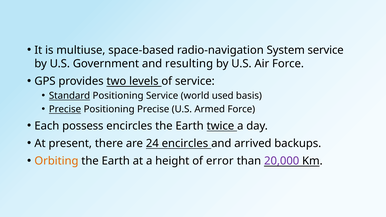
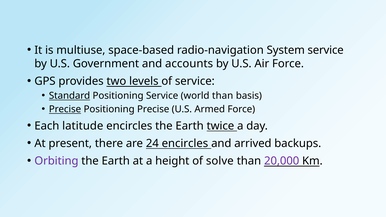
resulting: resulting -> accounts
world used: used -> than
possess: possess -> latitude
Orbiting colour: orange -> purple
error: error -> solve
